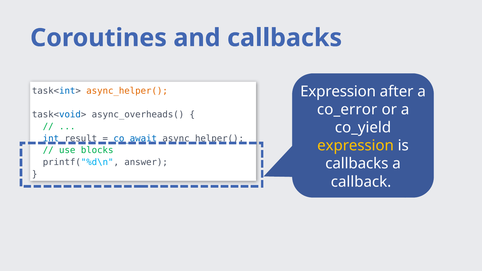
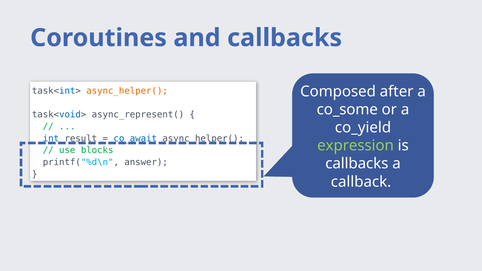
Expression at (338, 91): Expression -> Composed
co_error: co_error -> co_some
async_overheads(: async_overheads( -> async_represent(
expression at (356, 146) colour: yellow -> light green
